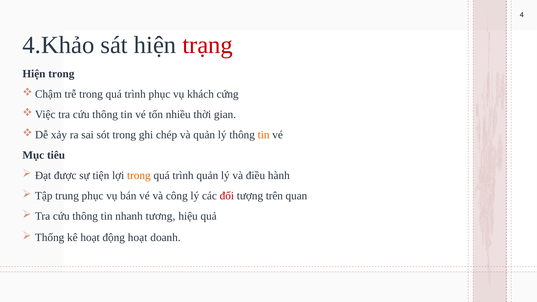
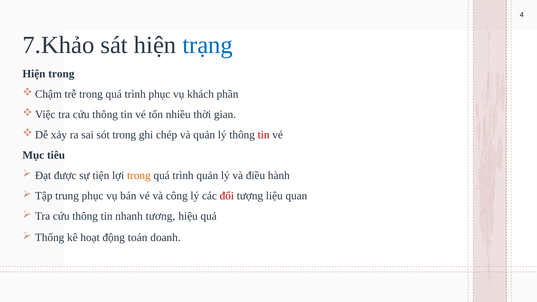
4.Khảo: 4.Khảo -> 7.Khảo
trạng colour: red -> blue
cứng: cứng -> phần
tin at (264, 135) colour: orange -> red
trên: trên -> liệu
động hoạt: hoạt -> toán
